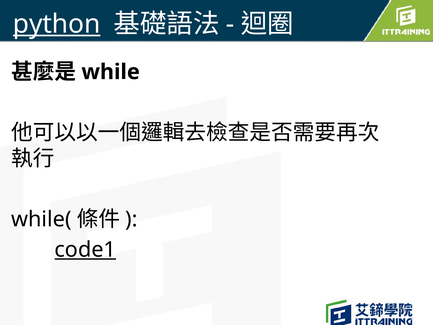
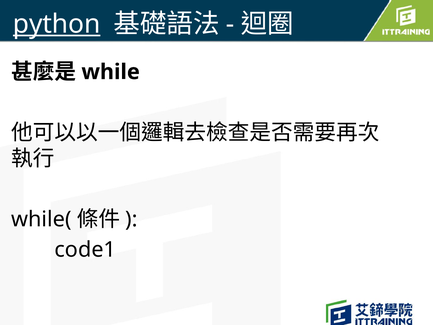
code1 underline: present -> none
